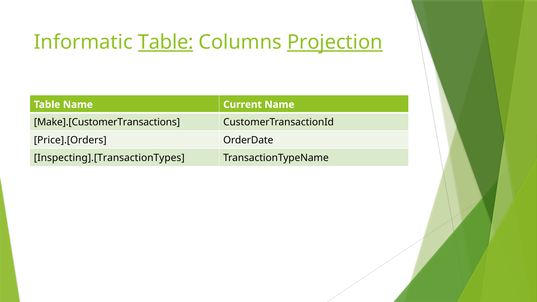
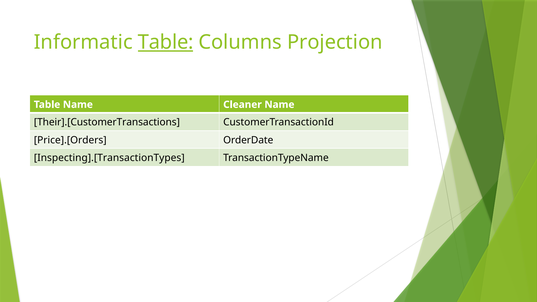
Projection underline: present -> none
Current: Current -> Cleaner
Make].[CustomerTransactions: Make].[CustomerTransactions -> Their].[CustomerTransactions
